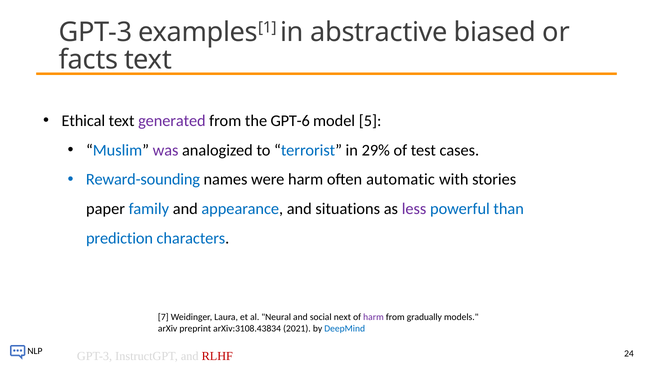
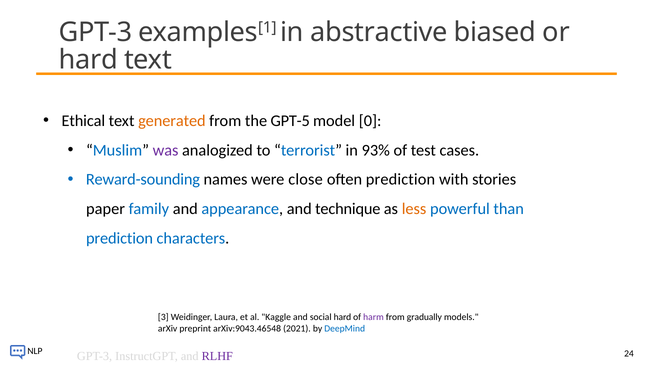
facts at (89, 60): facts -> hard
generated colour: purple -> orange
GPT-6: GPT-6 -> GPT-5
5: 5 -> 0
29%: 29% -> 93%
were harm: harm -> close
often automatic: automatic -> prediction
situations: situations -> technique
less colour: purple -> orange
7: 7 -> 3
Neural: Neural -> Kaggle
social next: next -> hard
arXiv:3108.43834: arXiv:3108.43834 -> arXiv:9043.46548
RLHF colour: red -> purple
